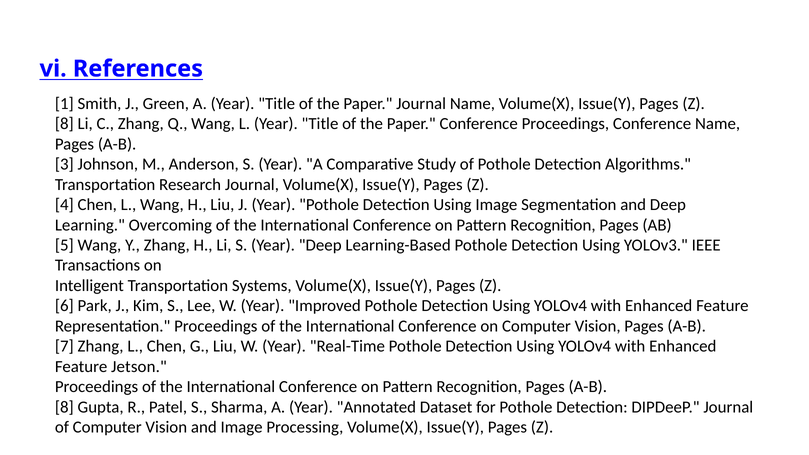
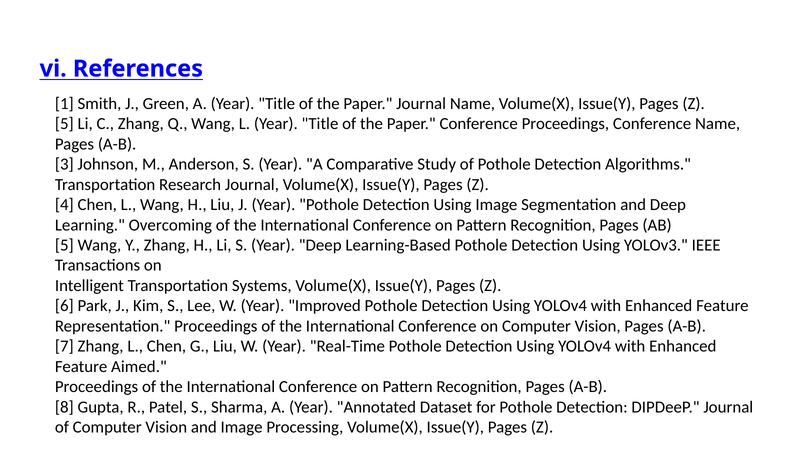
8 at (64, 124): 8 -> 5
Jetson: Jetson -> Aimed
